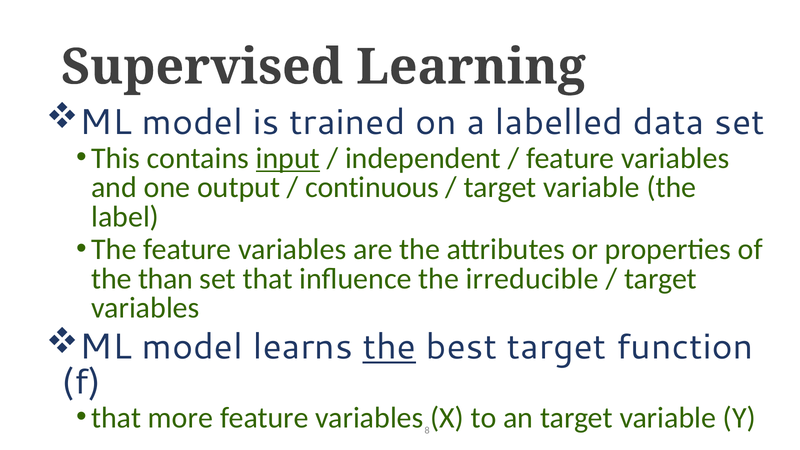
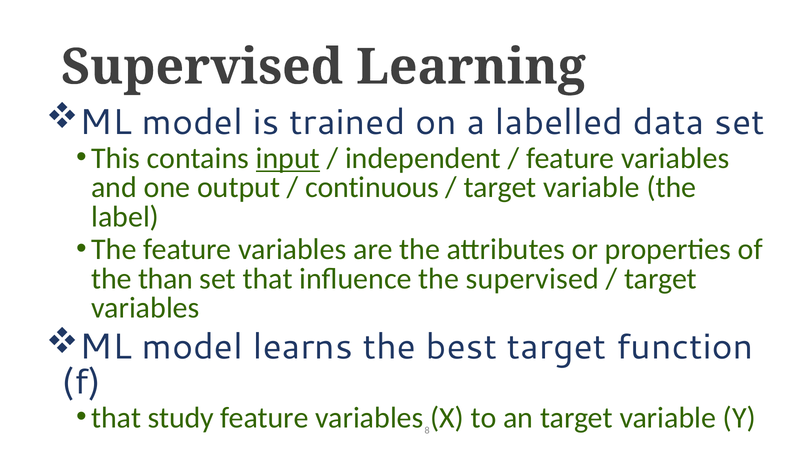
the irreducible: irreducible -> supervised
the at (389, 347) underline: present -> none
more: more -> study
